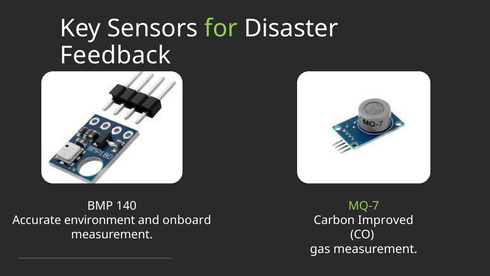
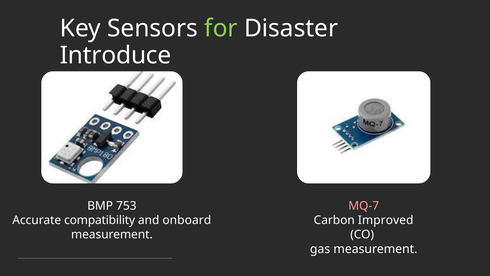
Feedback: Feedback -> Introduce
140: 140 -> 753
MQ-7 colour: light green -> pink
environment: environment -> compatibility
